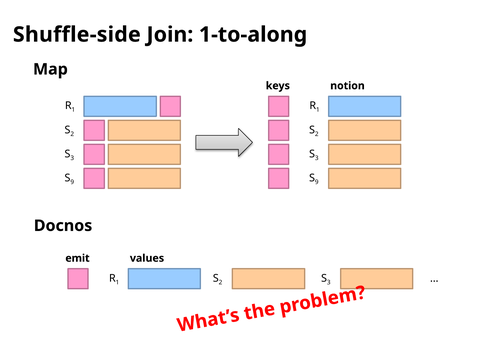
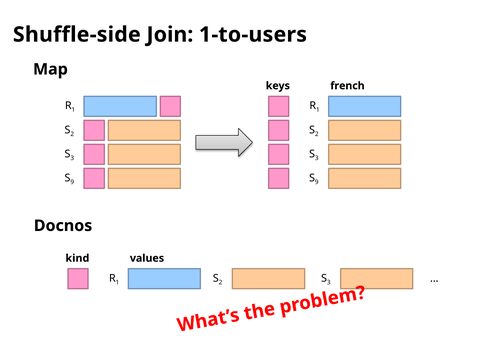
1-to-along: 1-to-along -> 1-to-users
notion: notion -> french
emit: emit -> kind
